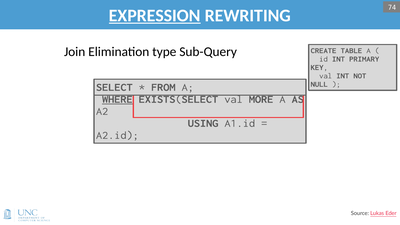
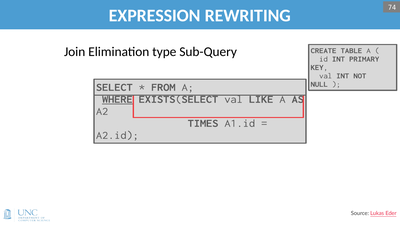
EXPRESSION underline: present -> none
MORE: MORE -> LIKE
USING: USING -> TIMES
